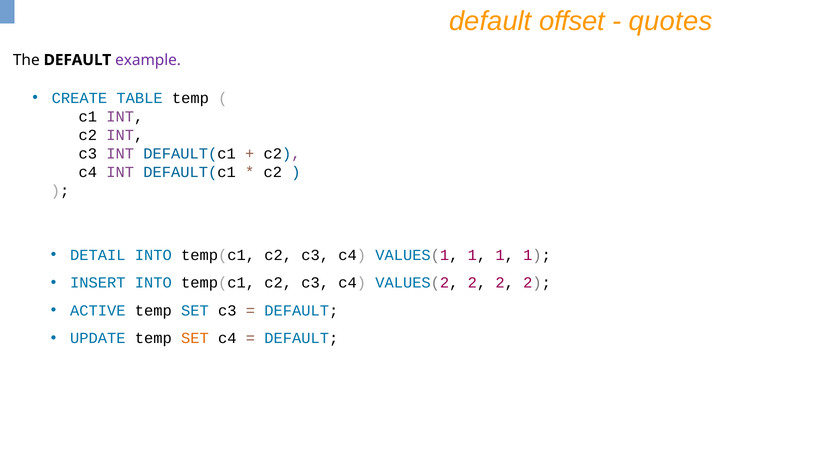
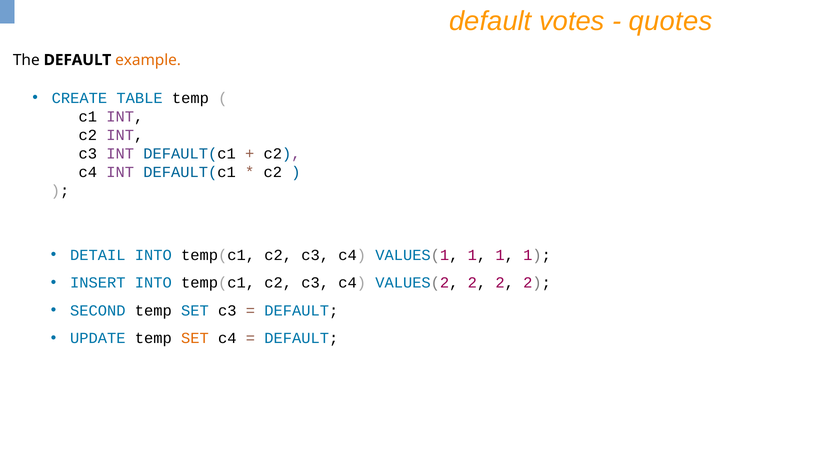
offset: offset -> votes
example colour: purple -> orange
ACTIVE: ACTIVE -> SECOND
